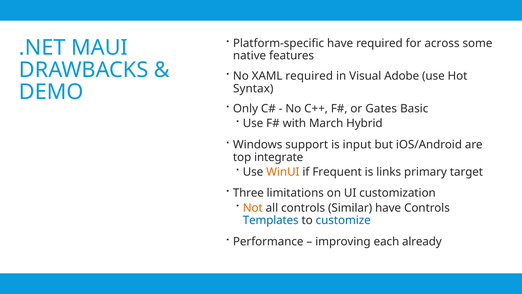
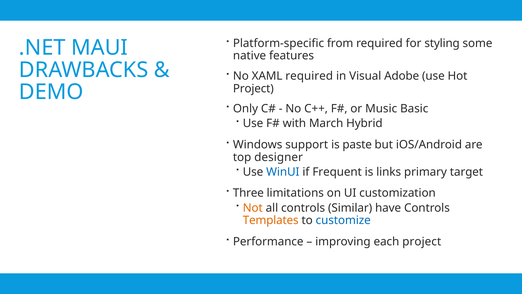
Platform-specific have: have -> from
across: across -> styling
Syntax at (253, 88): Syntax -> Project
Gates: Gates -> Music
input: input -> paste
integrate: integrate -> designer
WinUI colour: orange -> blue
Templates colour: blue -> orange
each already: already -> project
